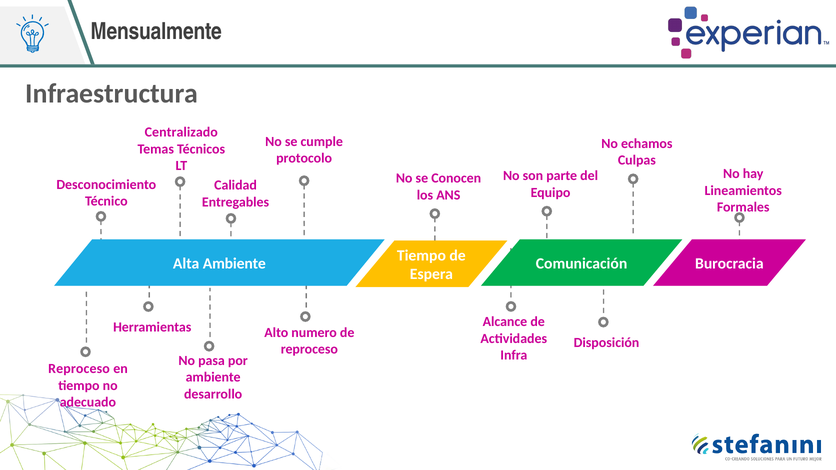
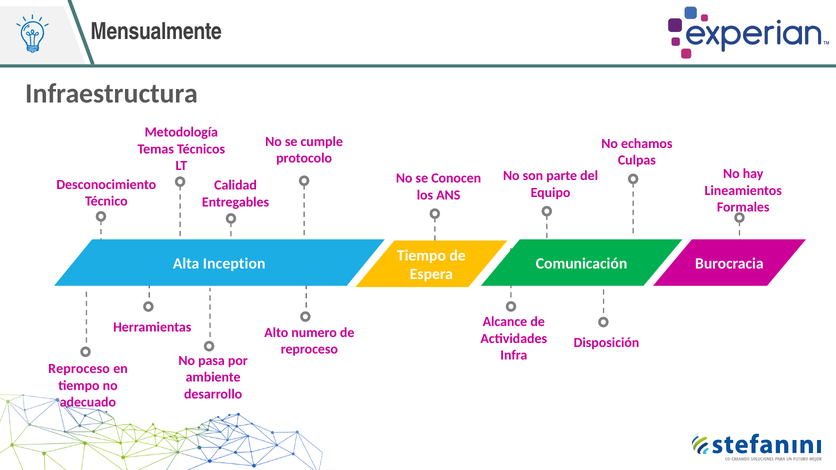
Centralizado: Centralizado -> Metodología
Alta Ambiente: Ambiente -> Inception
